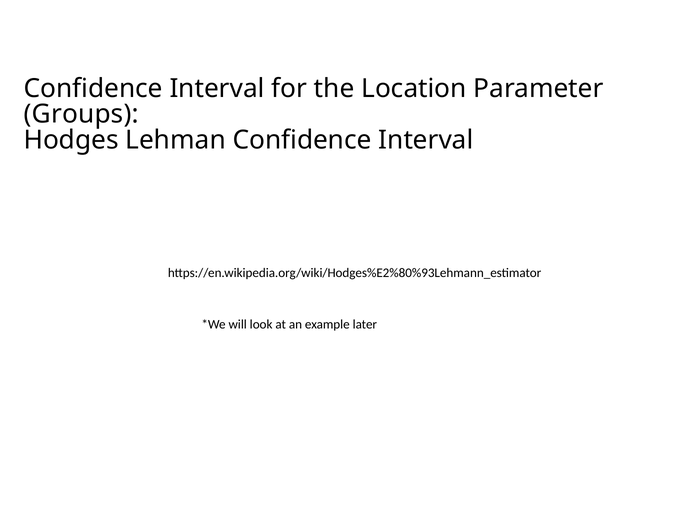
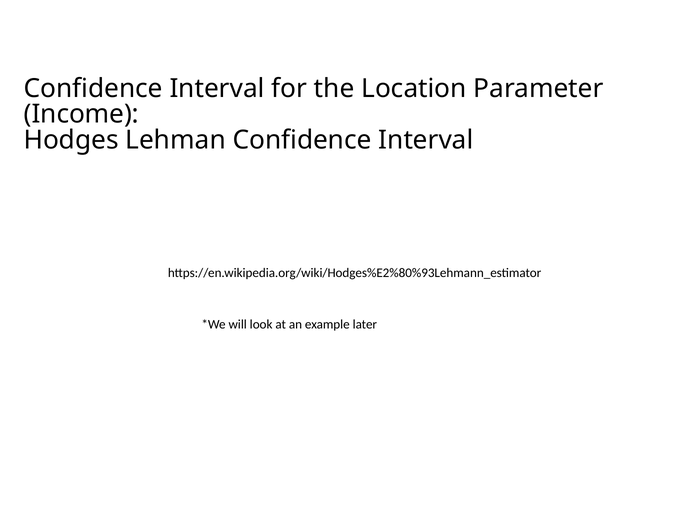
Groups: Groups -> Income
